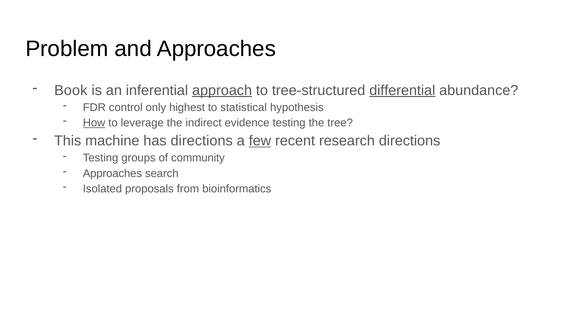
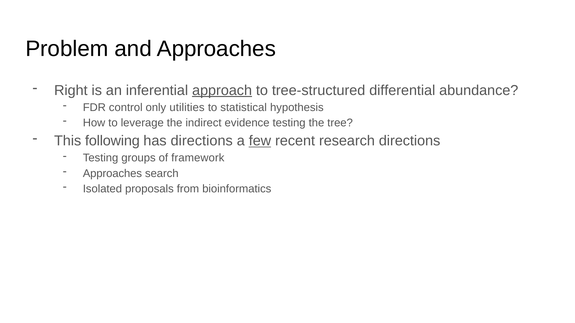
Book: Book -> Right
differential underline: present -> none
highest: highest -> utilities
How underline: present -> none
machine: machine -> following
community: community -> framework
